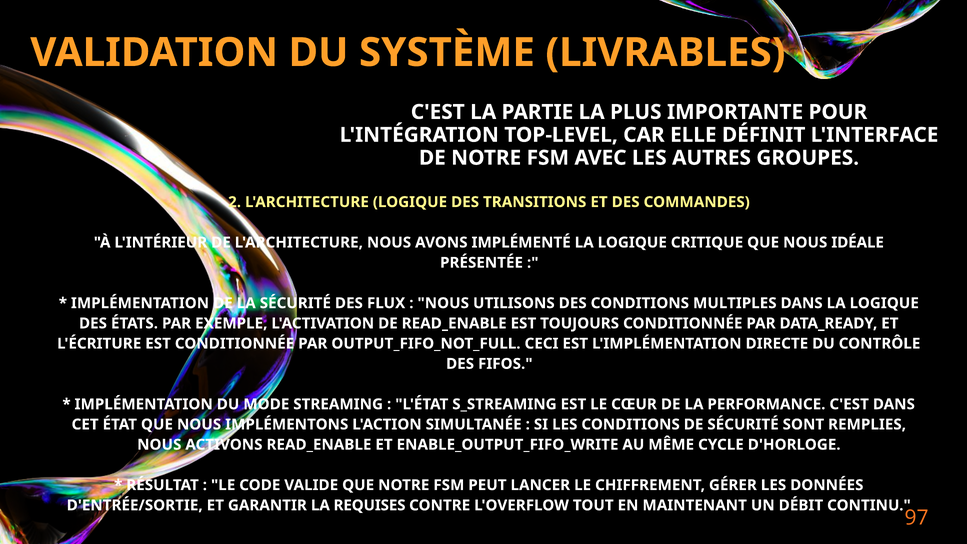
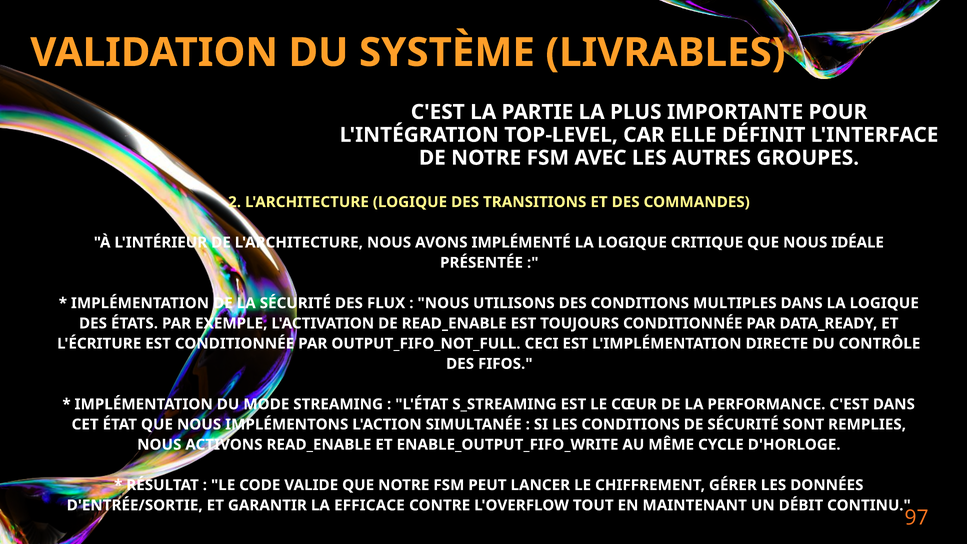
REQUISES: REQUISES -> EFFICACE
